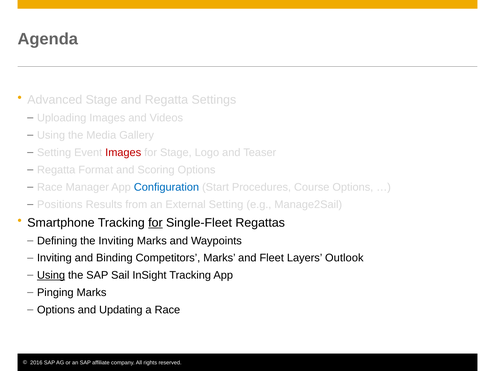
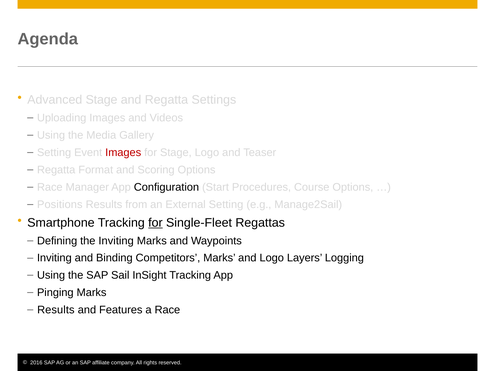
Configuration colour: blue -> black
and Fleet: Fleet -> Logo
Outlook: Outlook -> Logging
Using at (51, 276) underline: present -> none
Options at (56, 310): Options -> Results
Updating: Updating -> Features
